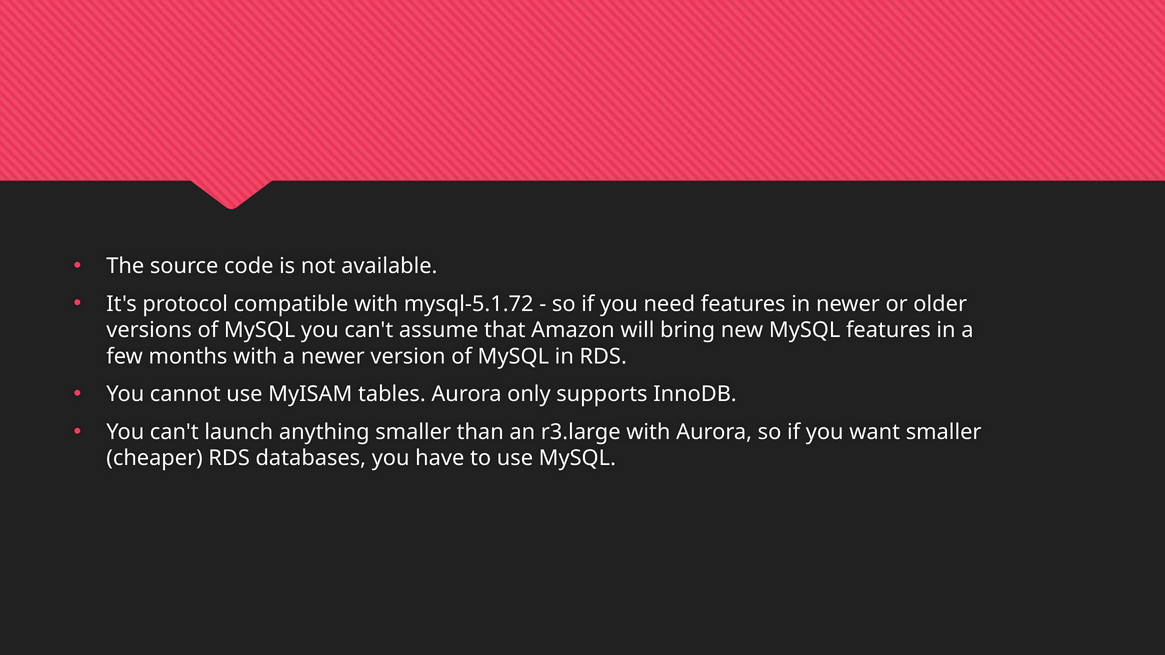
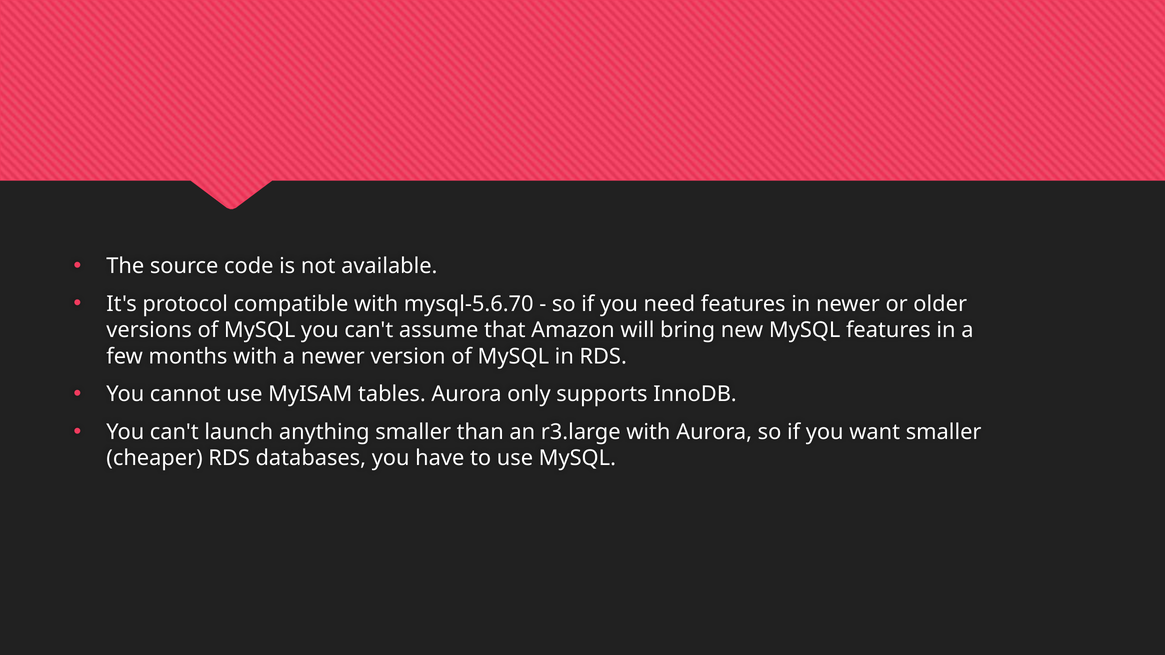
mysql-5.1.72: mysql-5.1.72 -> mysql-5.6.70
